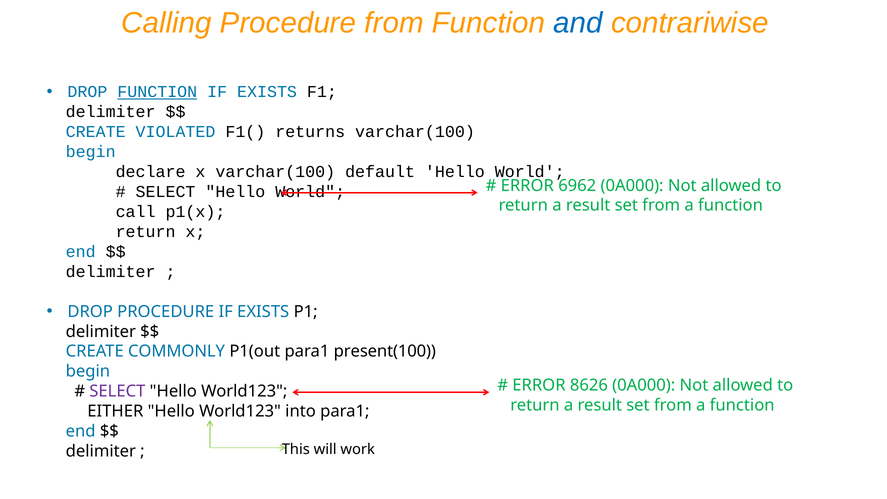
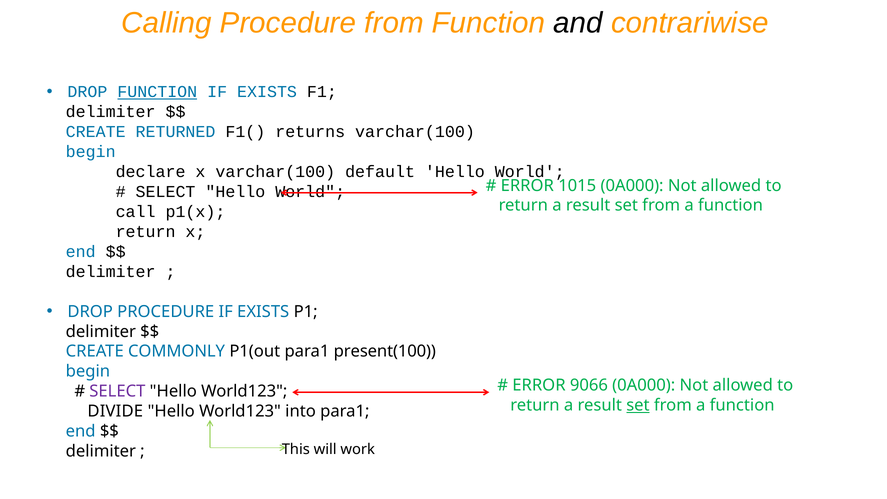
and colour: blue -> black
VIOLATED: VIOLATED -> RETURNED
6962: 6962 -> 1015
8626: 8626 -> 9066
set at (638, 405) underline: none -> present
EITHER: EITHER -> DIVIDE
